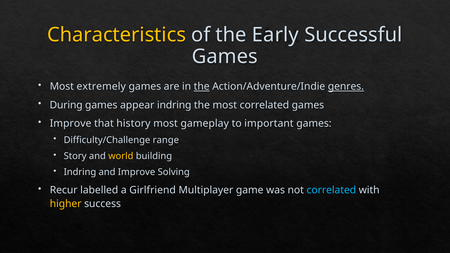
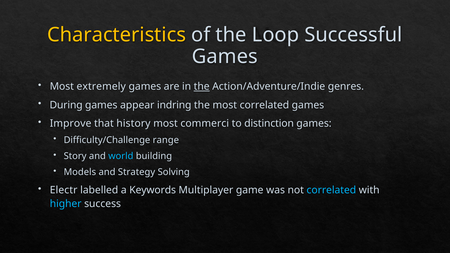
Early: Early -> Loop
genres underline: present -> none
gameplay: gameplay -> commerci
important: important -> distinction
world colour: yellow -> light blue
Indring at (80, 172): Indring -> Models
and Improve: Improve -> Strategy
Recur: Recur -> Electr
Girlfriend: Girlfriend -> Keywords
higher colour: yellow -> light blue
